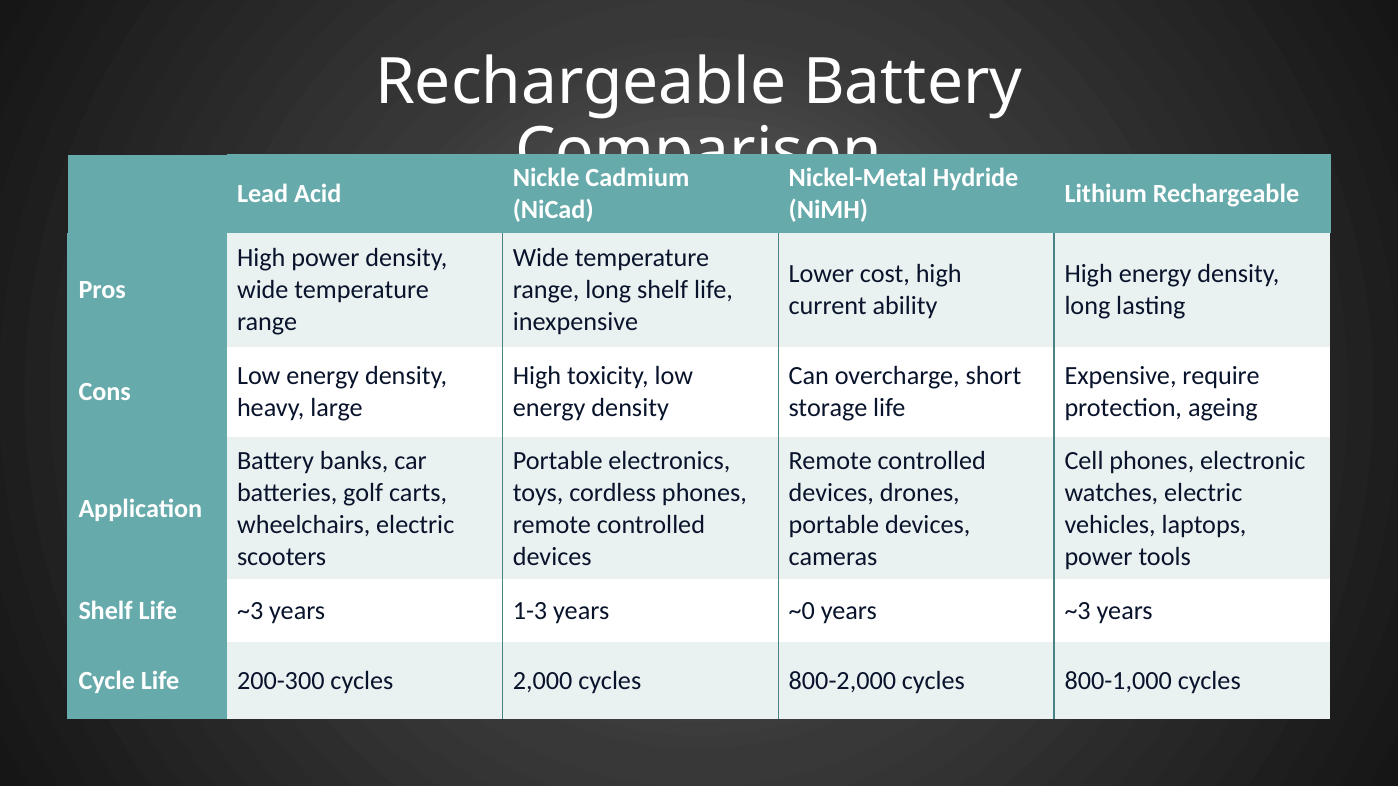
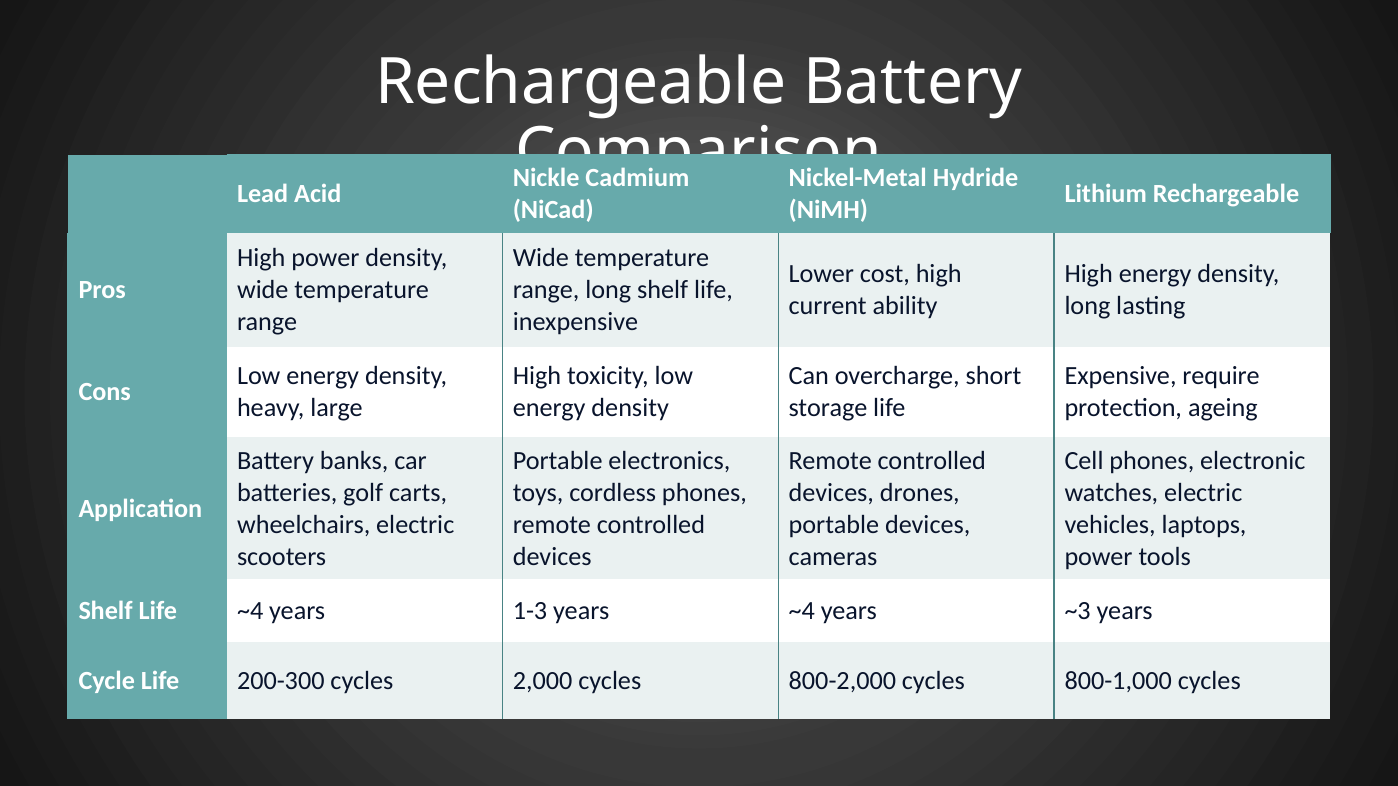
Life ~3: ~3 -> ~4
years ~0: ~0 -> ~4
